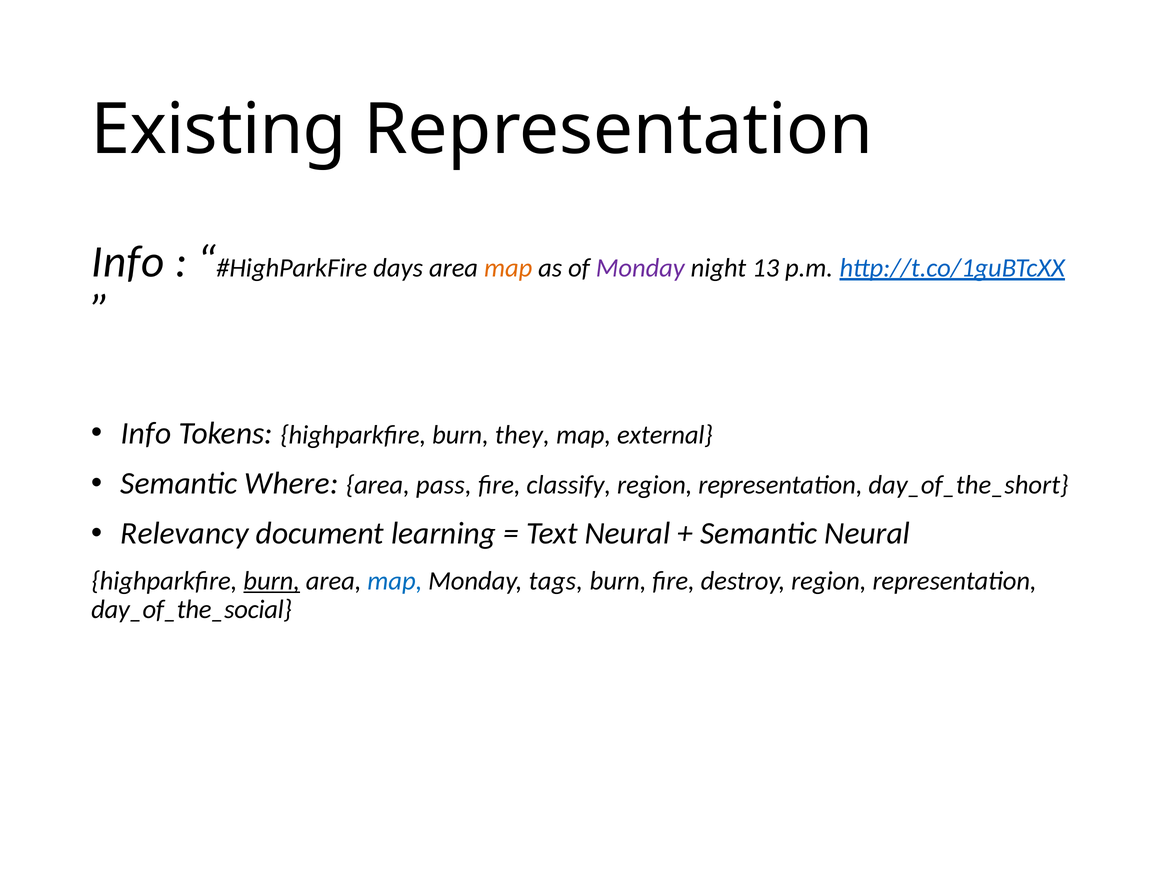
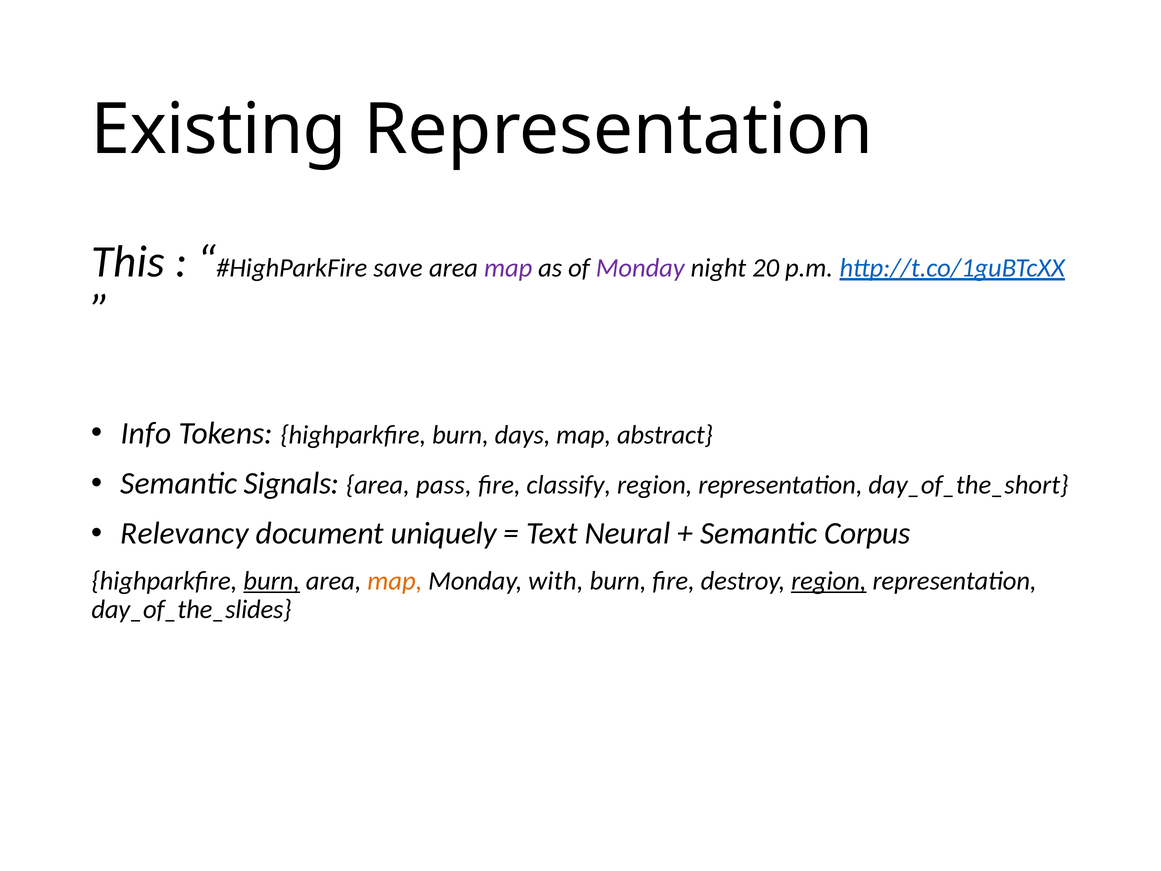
Info at (128, 262): Info -> This
days: days -> save
map at (508, 268) colour: orange -> purple
13: 13 -> 20
they: they -> days
external: external -> abstract
Where: Where -> Signals
learning: learning -> uniquely
Semantic Neural: Neural -> Corpus
map at (395, 581) colour: blue -> orange
tags: tags -> with
region at (829, 581) underline: none -> present
day_of_the_social: day_of_the_social -> day_of_the_slides
